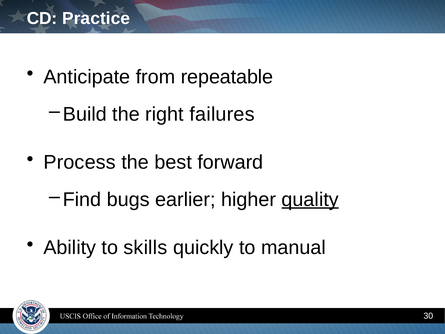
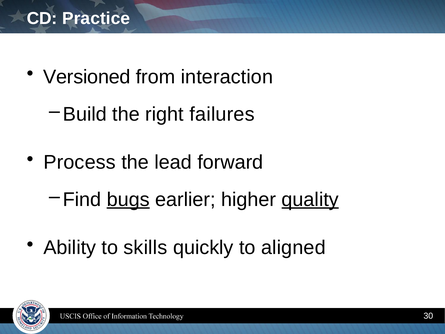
Anticipate: Anticipate -> Versioned
repeatable: repeatable -> interaction
best: best -> lead
bugs underline: none -> present
manual: manual -> aligned
